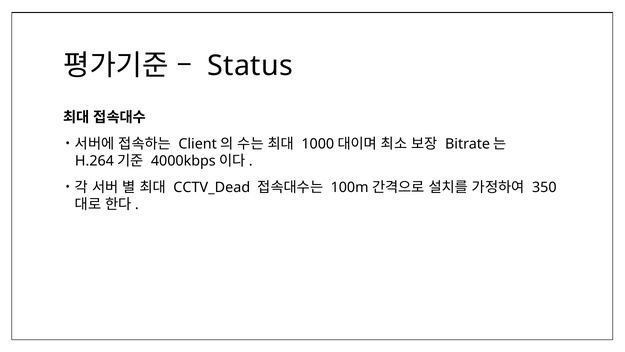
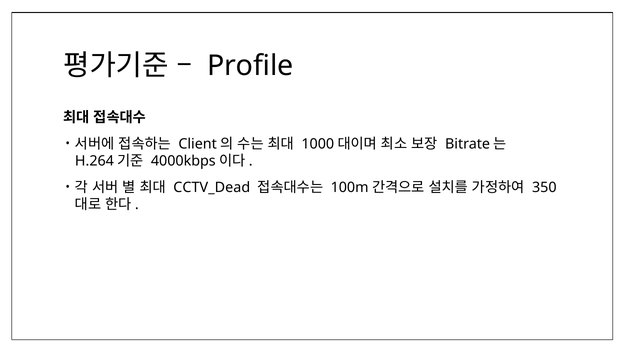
Status: Status -> Profile
